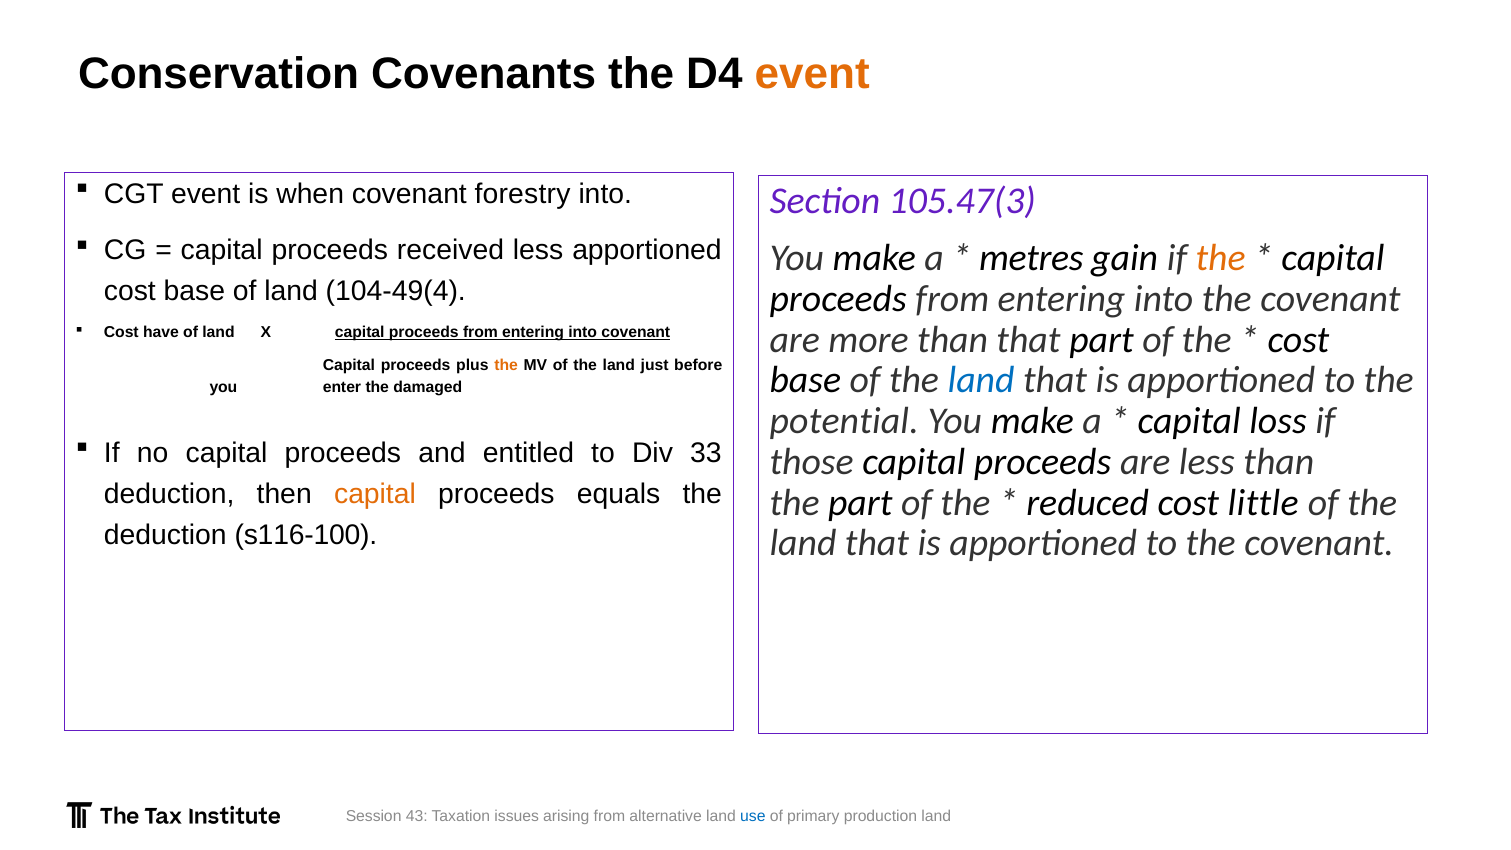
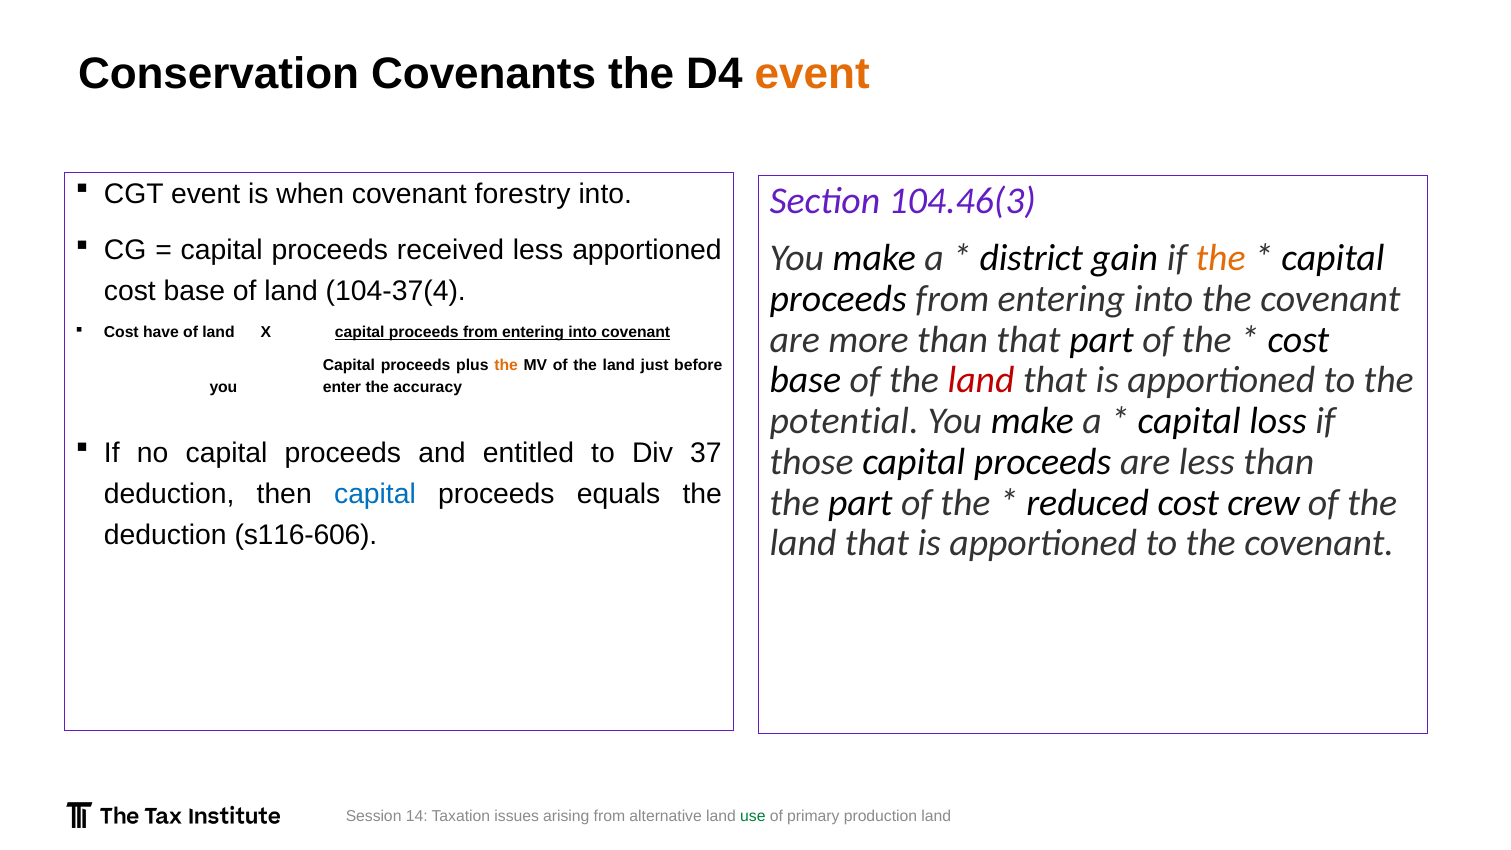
105.47(3: 105.47(3 -> 104.46(3
metres: metres -> district
104-49(4: 104-49(4 -> 104-37(4
land at (981, 380) colour: blue -> red
damaged: damaged -> accuracy
33: 33 -> 37
capital at (375, 494) colour: orange -> blue
little: little -> crew
s116-100: s116-100 -> s116-606
43: 43 -> 14
use colour: blue -> green
